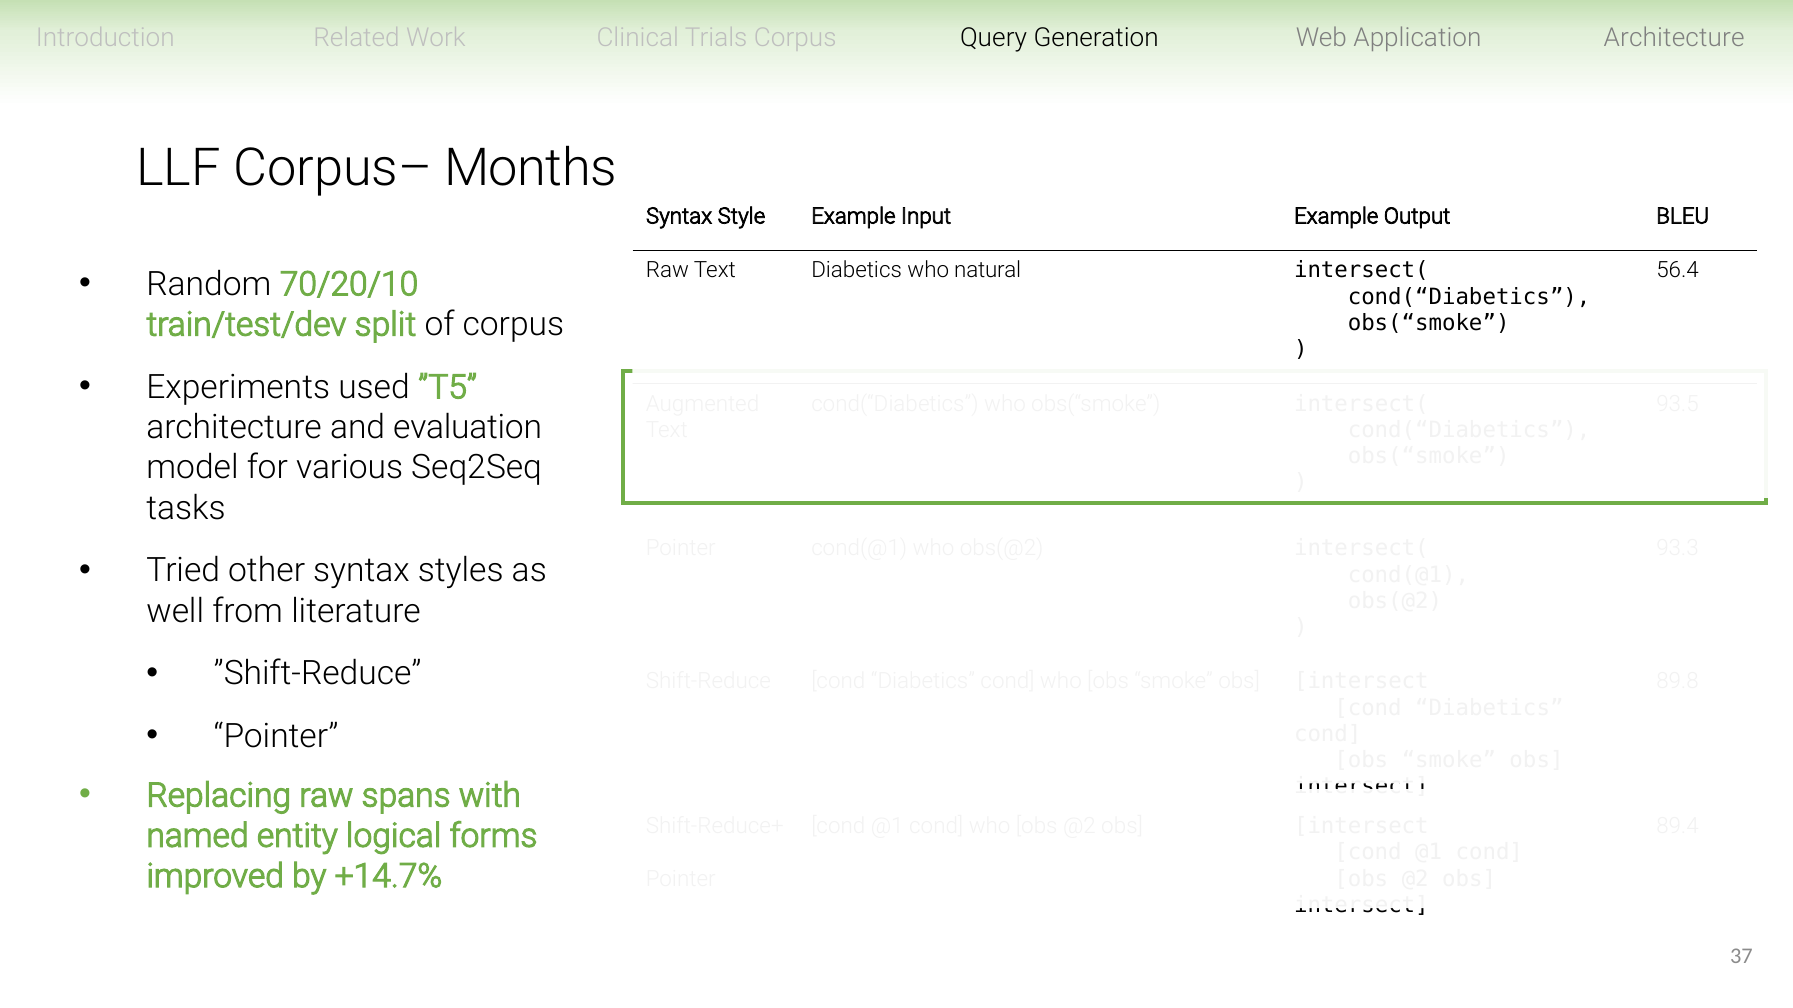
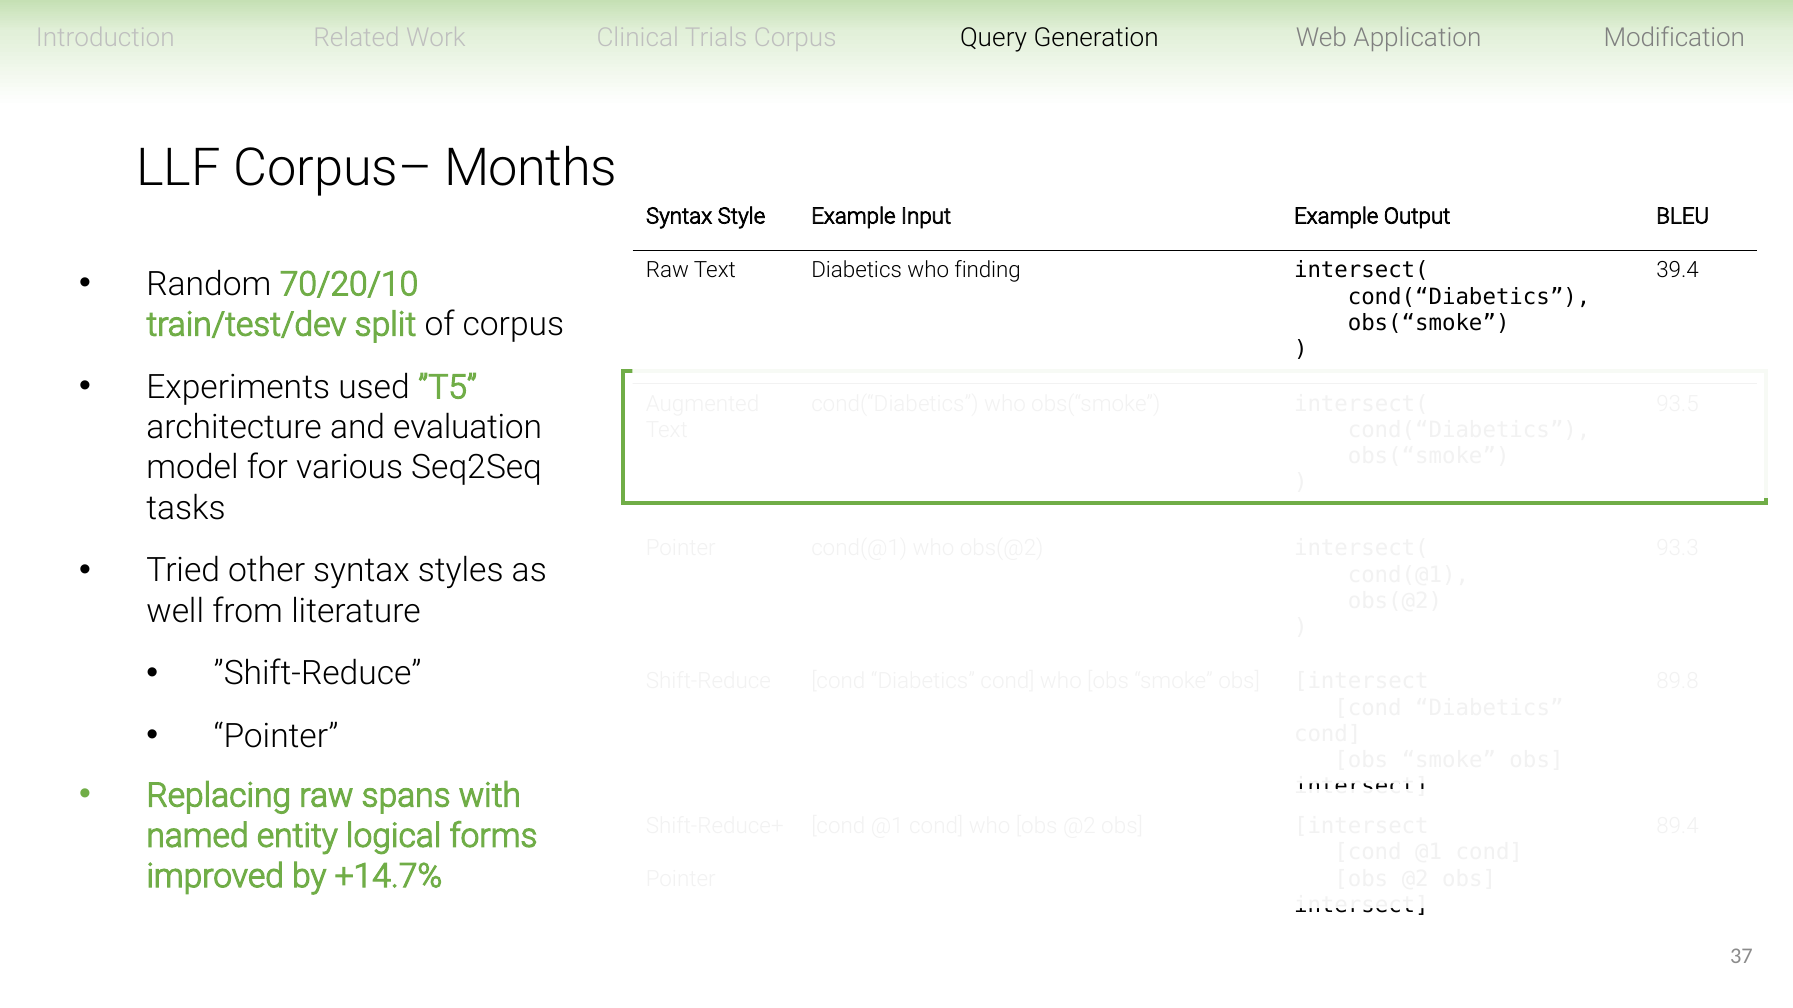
Application Architecture: Architecture -> Modification
natural: natural -> finding
56.4: 56.4 -> 39.4
